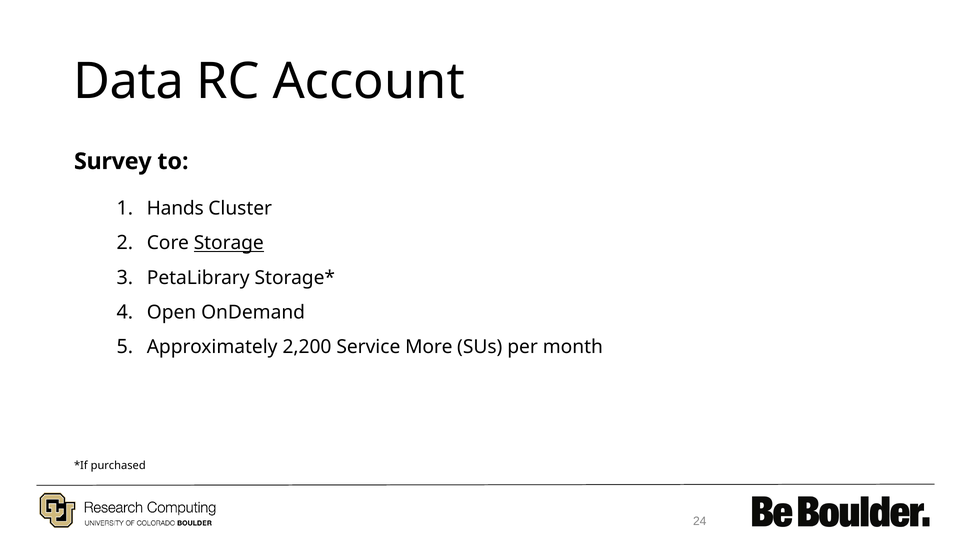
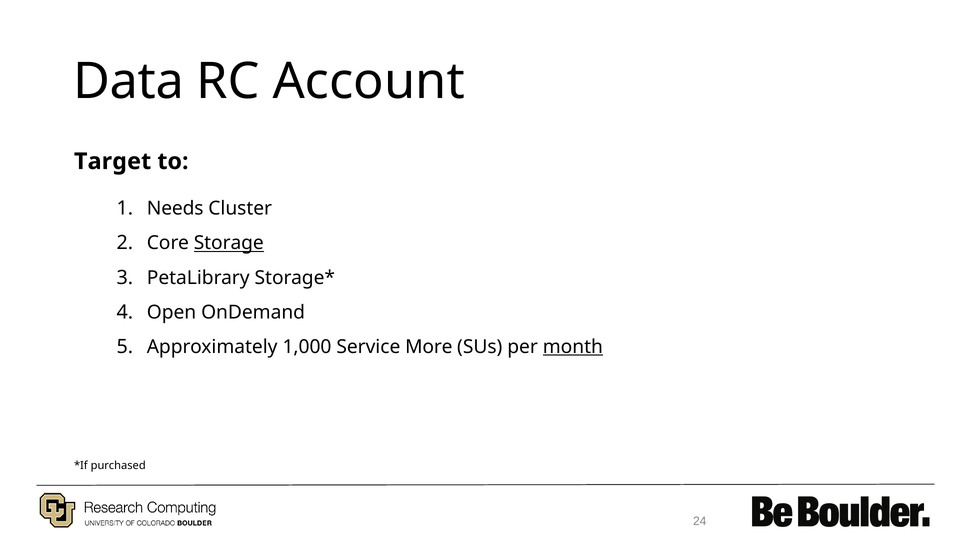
Survey: Survey -> Target
Hands: Hands -> Needs
2,200: 2,200 -> 1,000
month underline: none -> present
